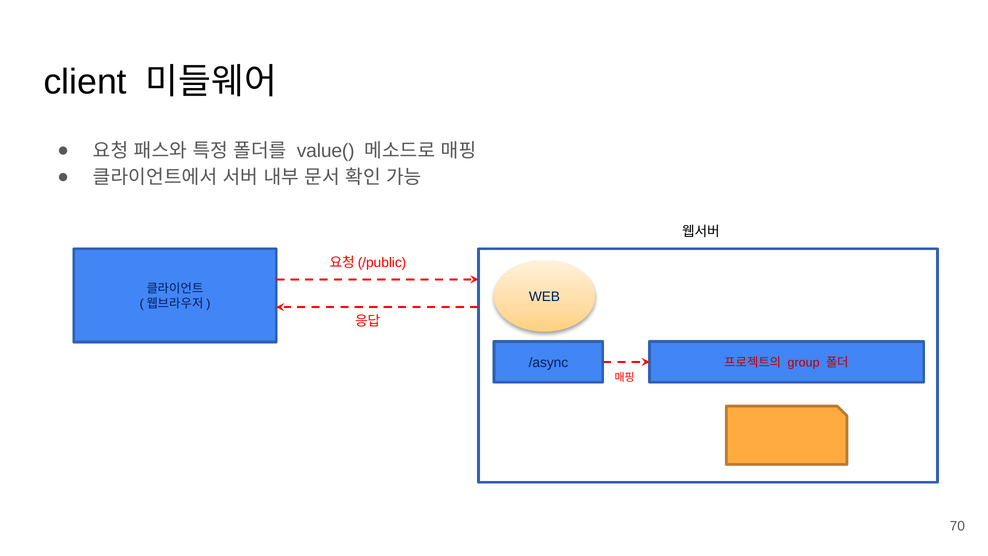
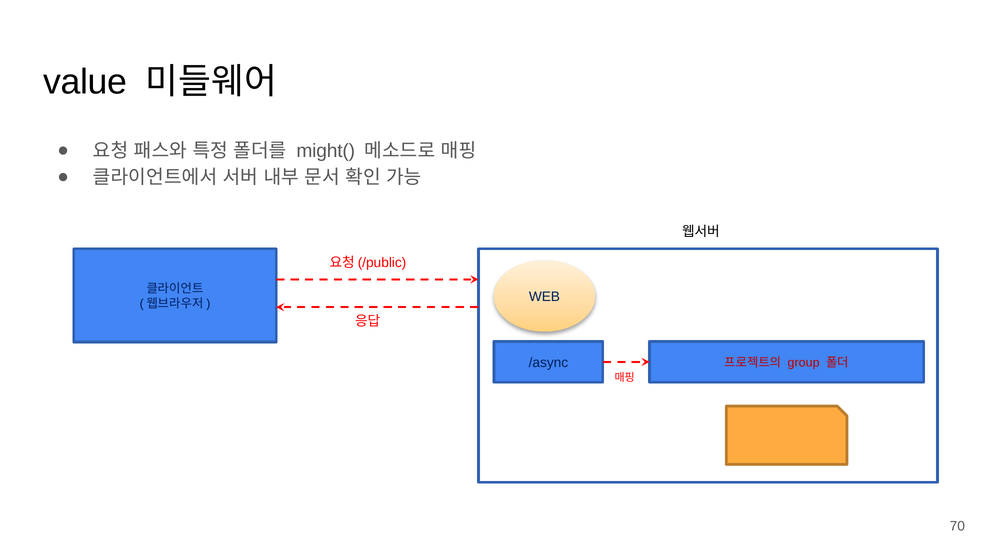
client: client -> value
value(: value( -> might(
